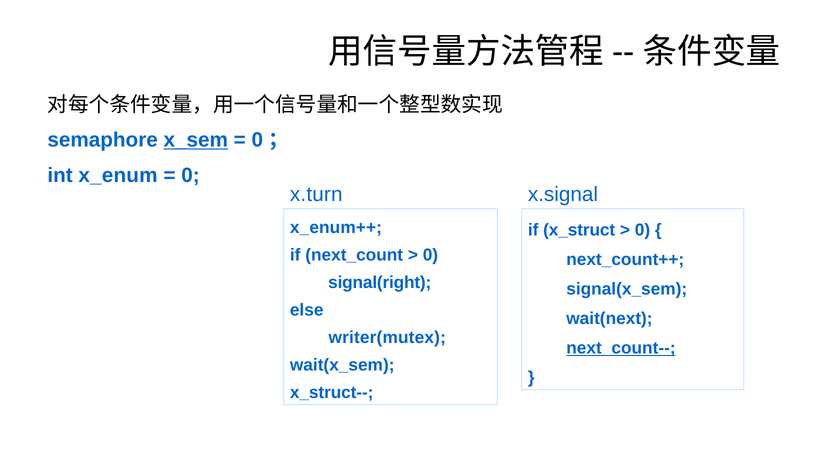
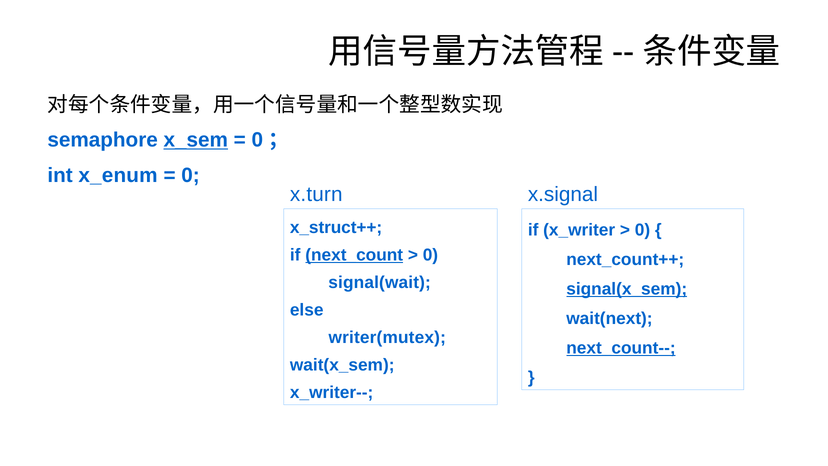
x_enum++: x_enum++ -> x_struct++
x_struct: x_struct -> x_writer
next_count underline: none -> present
signal(right: signal(right -> signal(wait
signal(x_sem underline: none -> present
x_struct--: x_struct-- -> x_writer--
